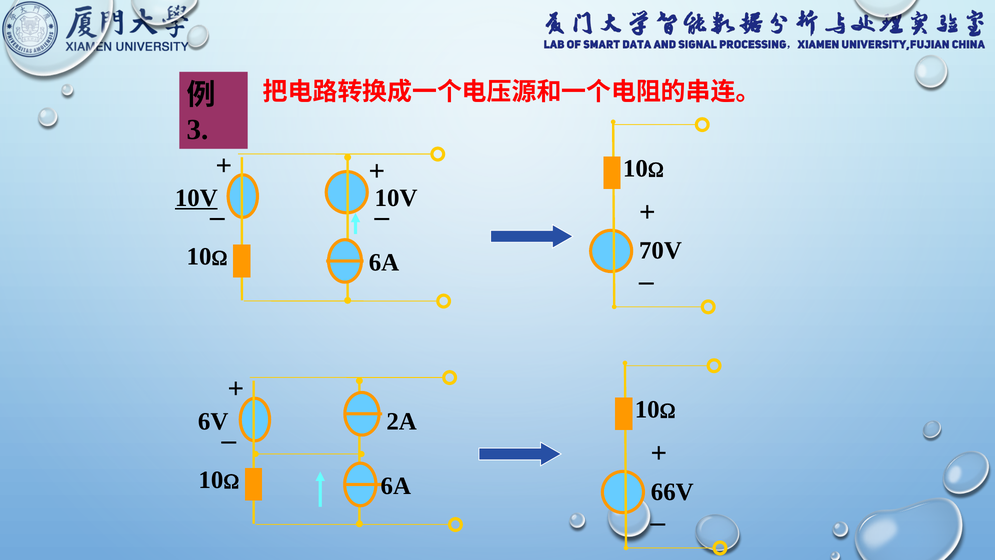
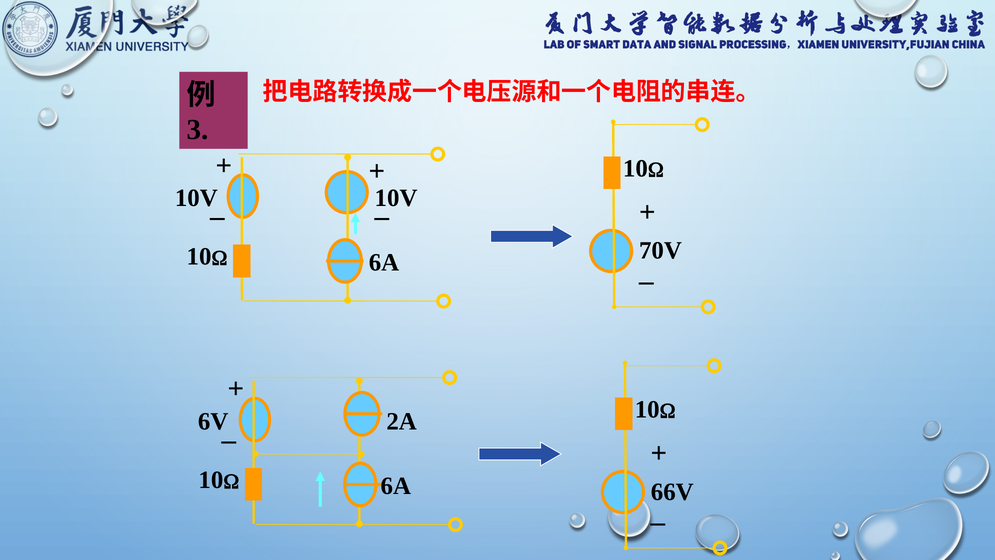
10V at (196, 198) underline: present -> none
